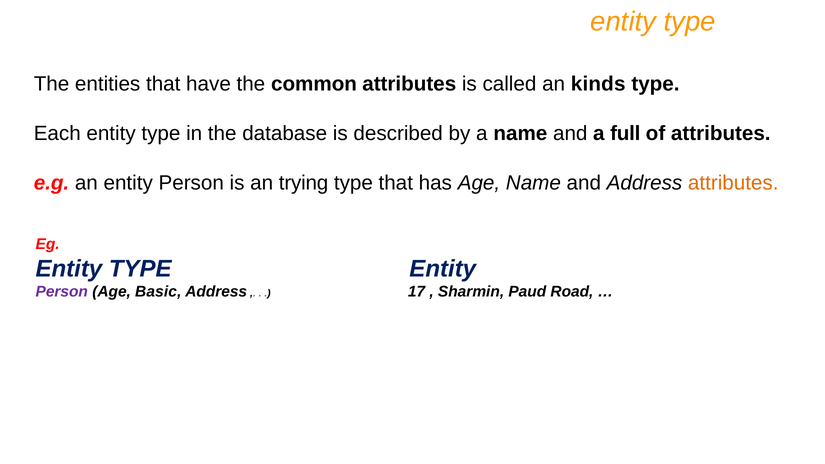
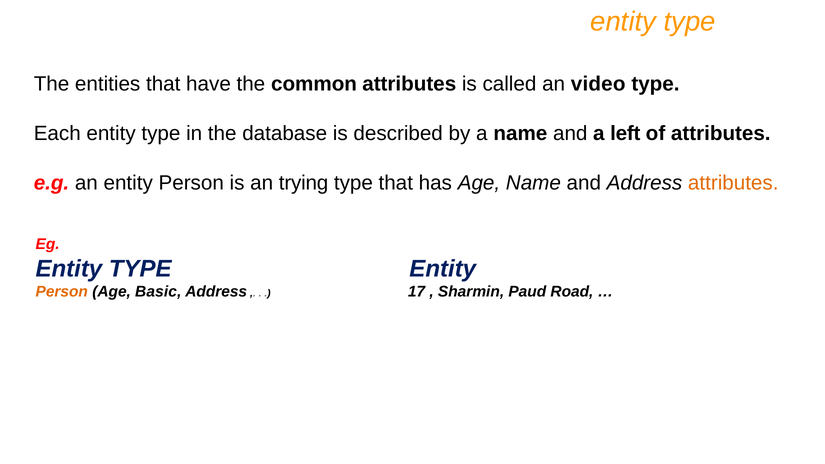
kinds: kinds -> video
full: full -> left
Person at (62, 292) colour: purple -> orange
